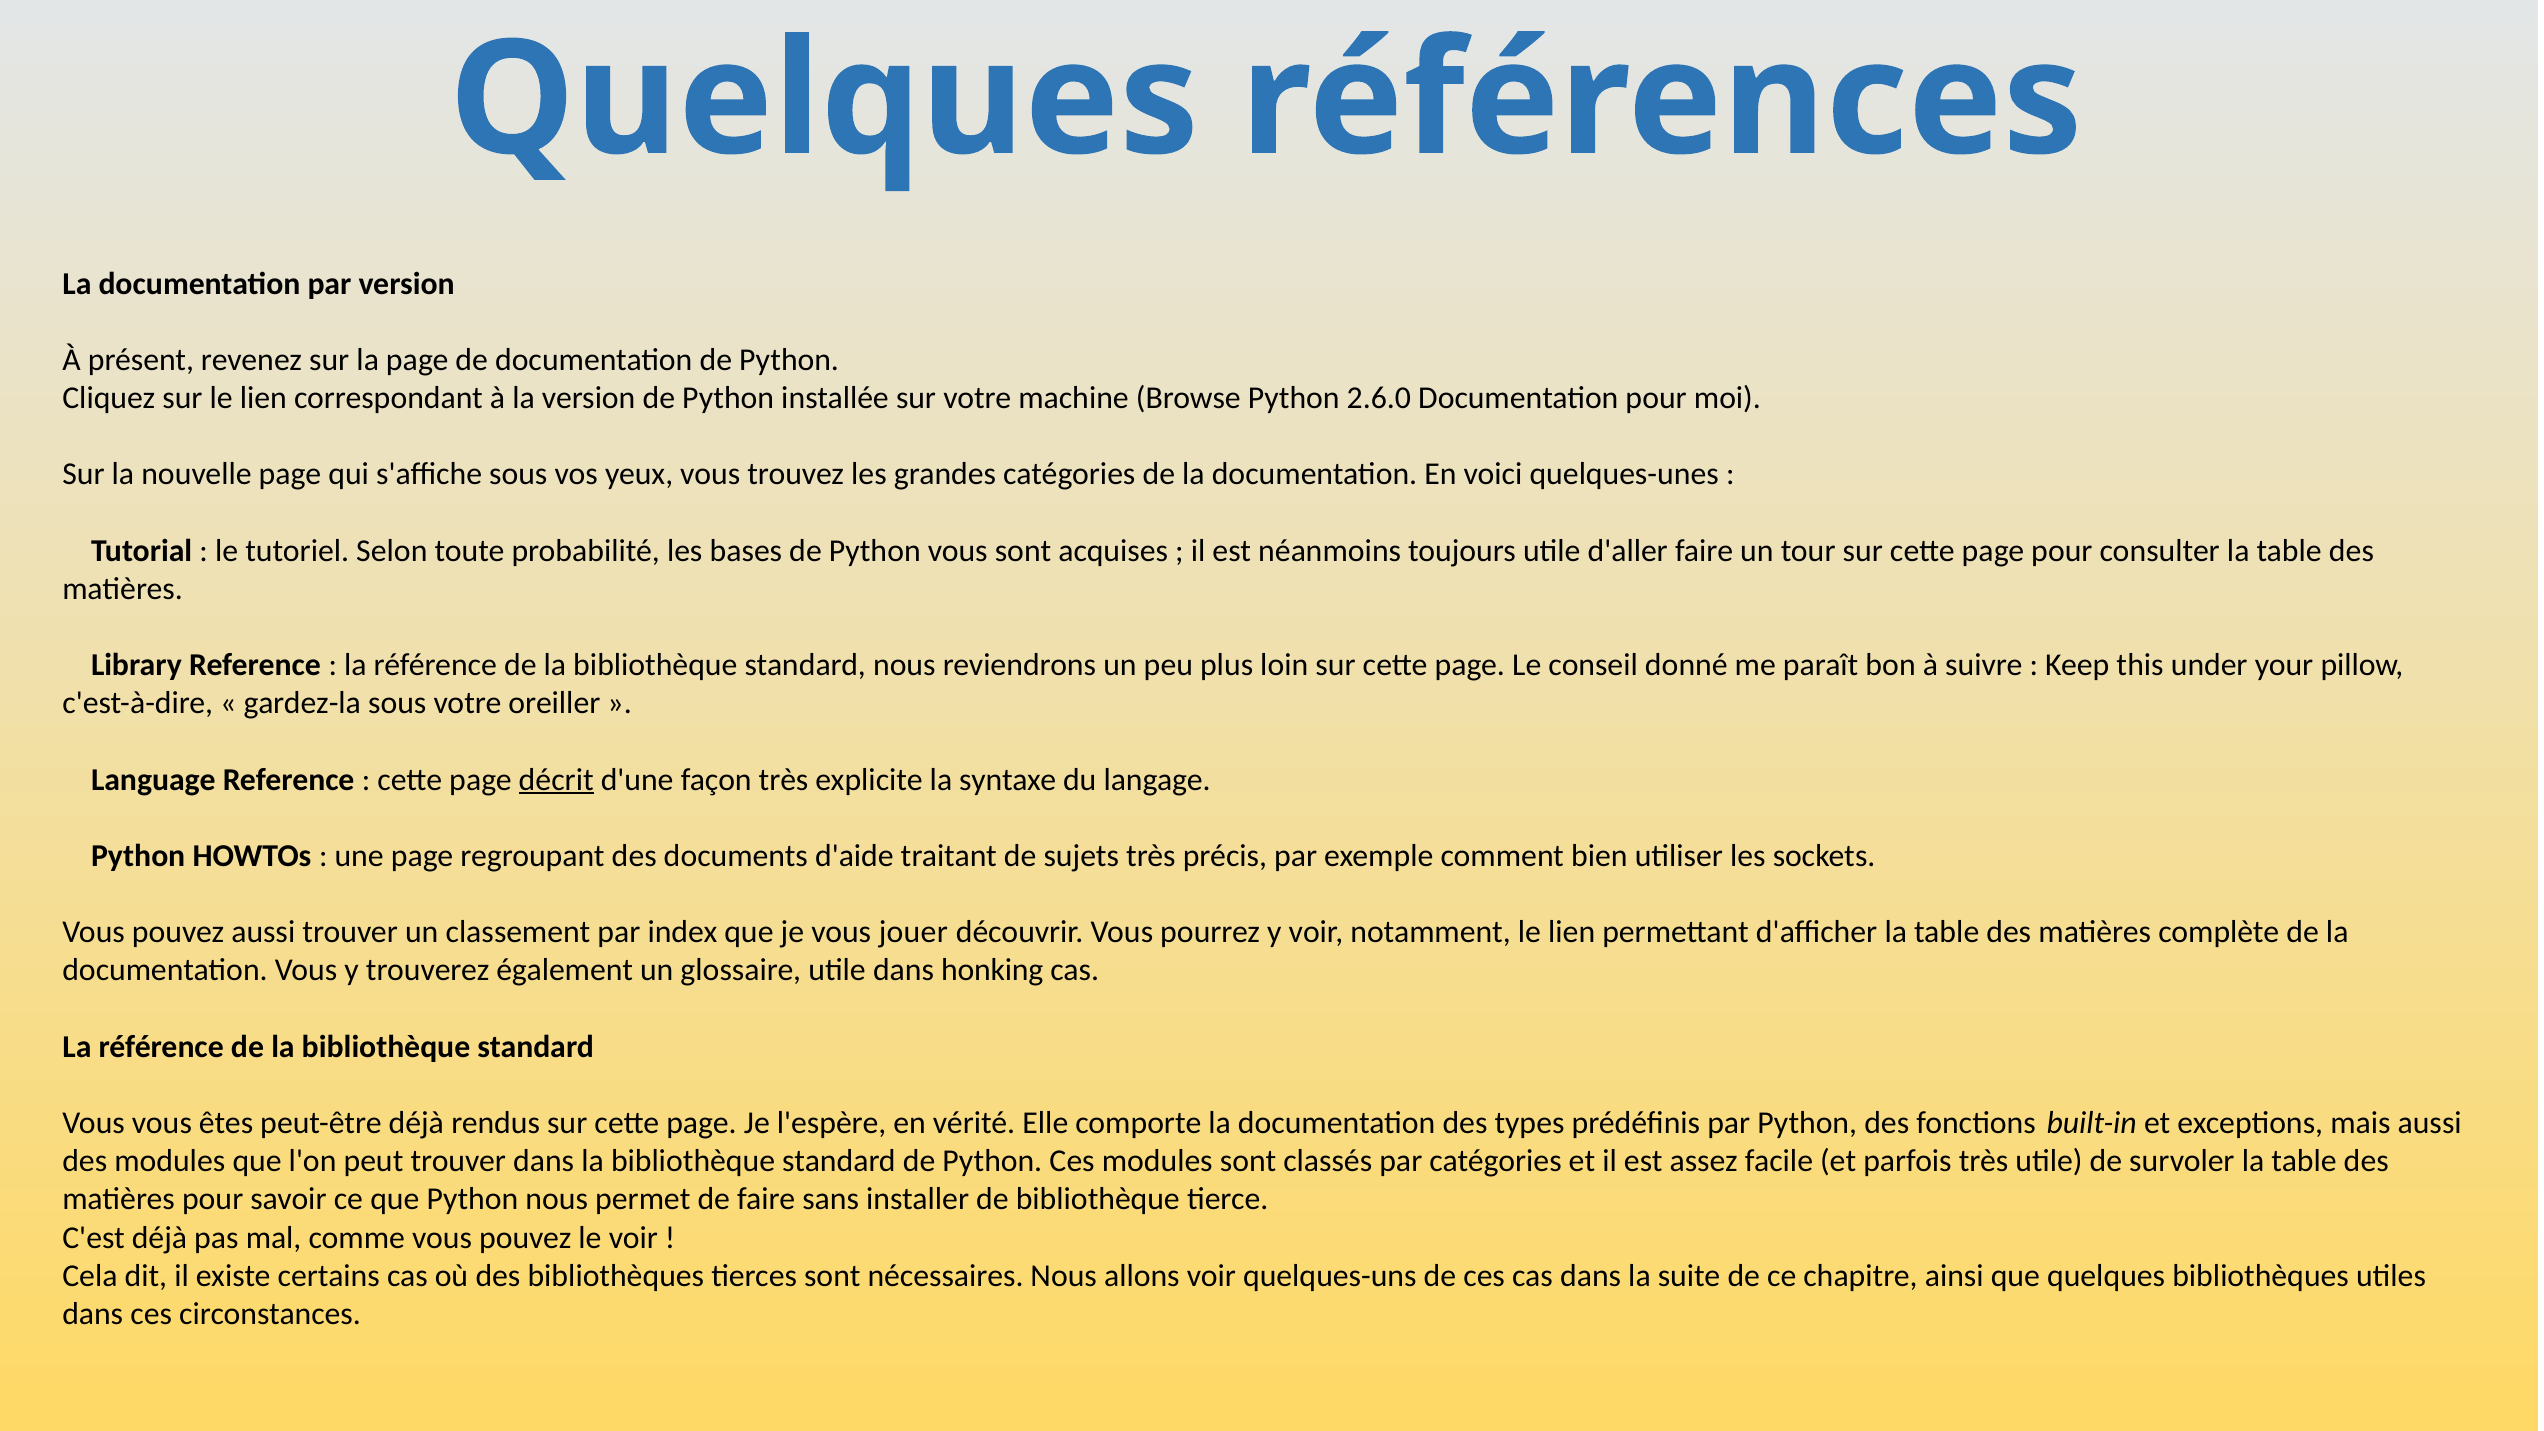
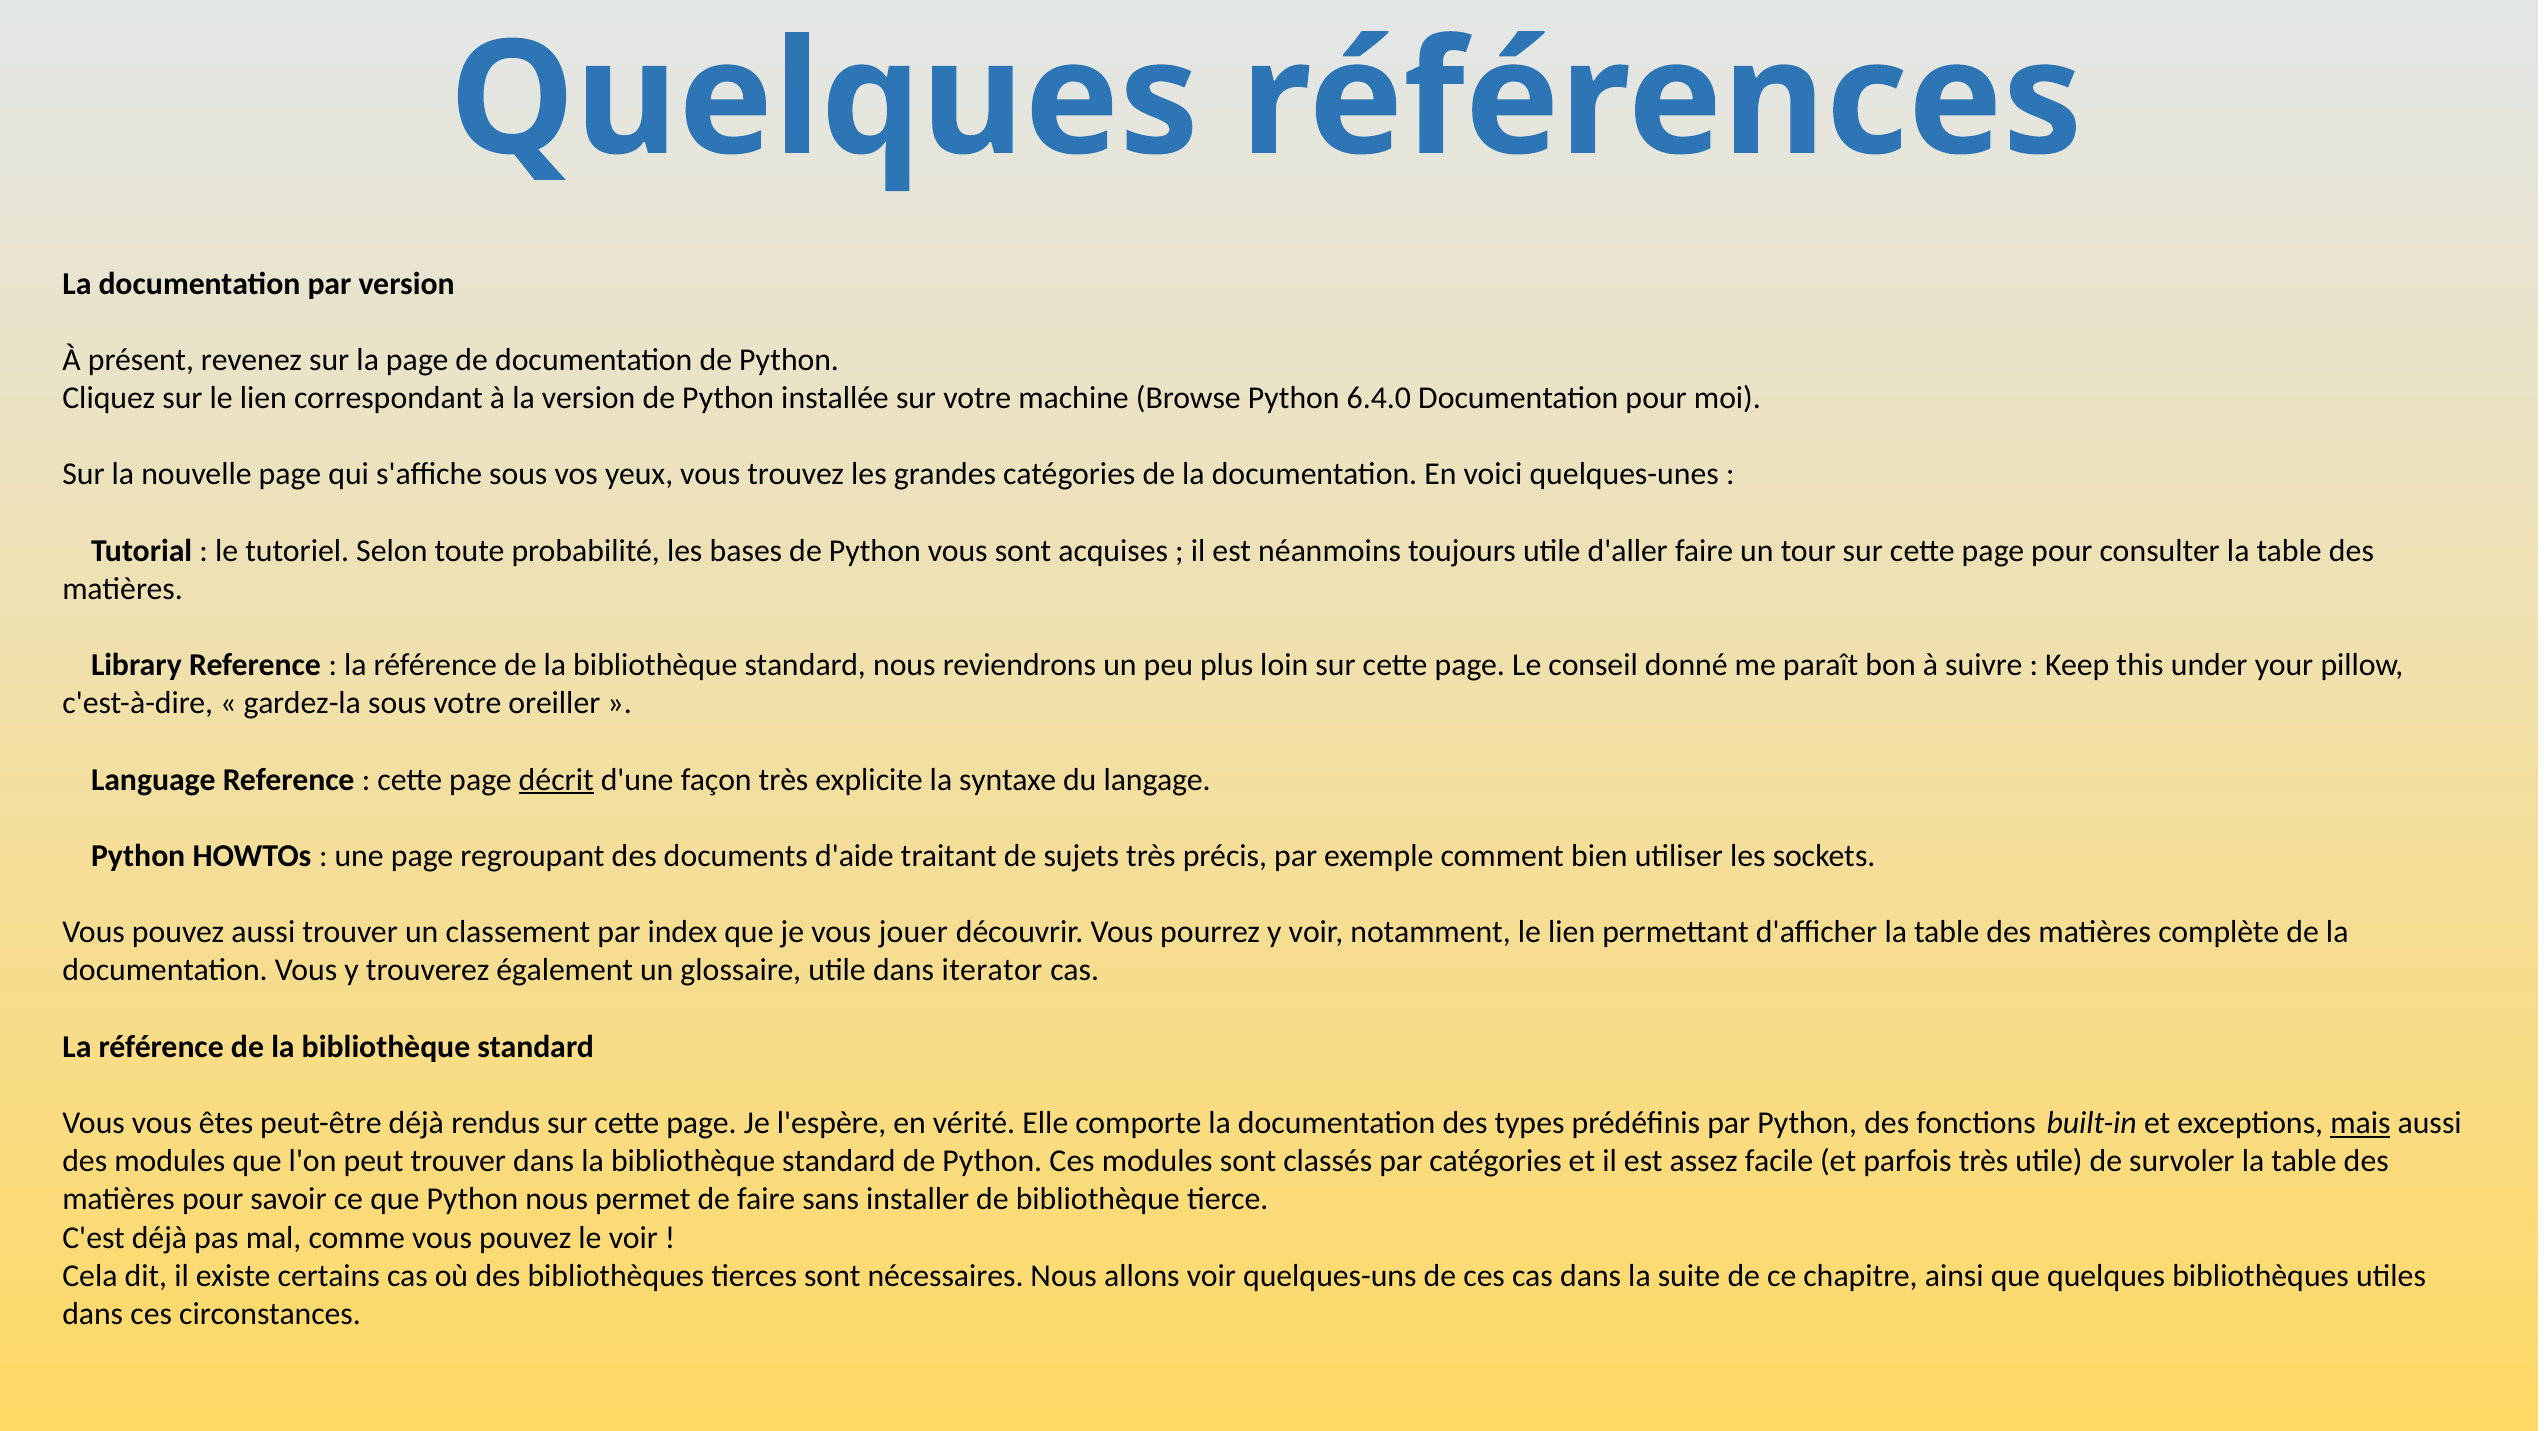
2.6.0: 2.6.0 -> 6.4.0
honking: honking -> iterator
mais underline: none -> present
